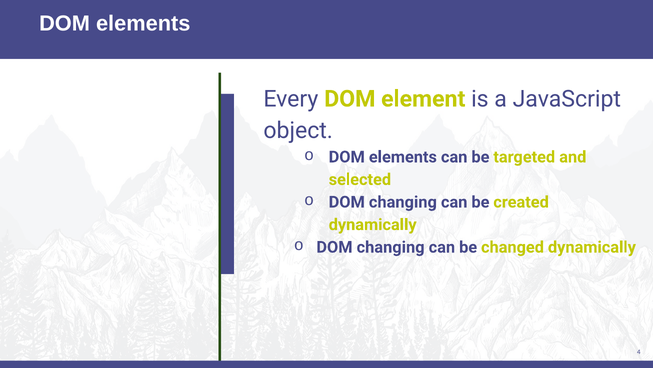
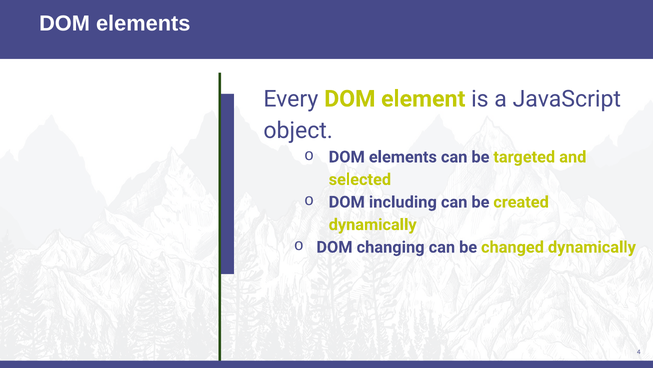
changing at (403, 202): changing -> including
